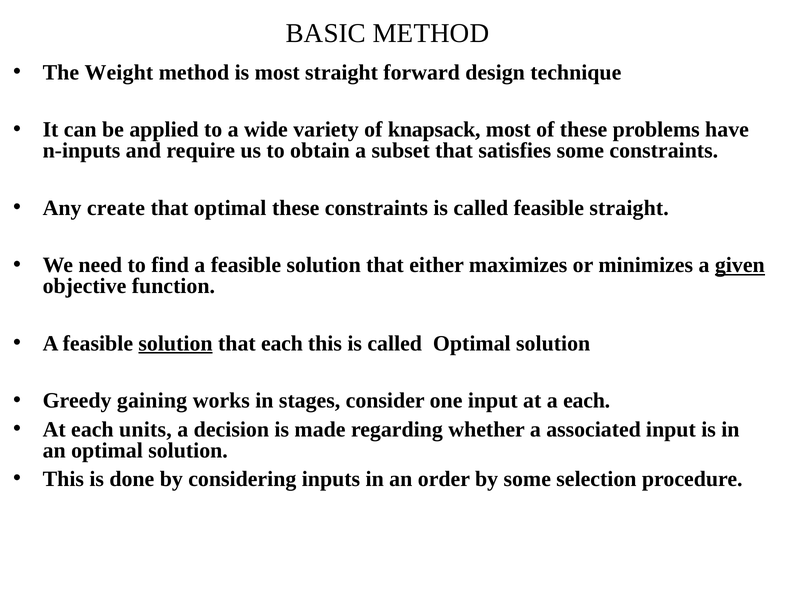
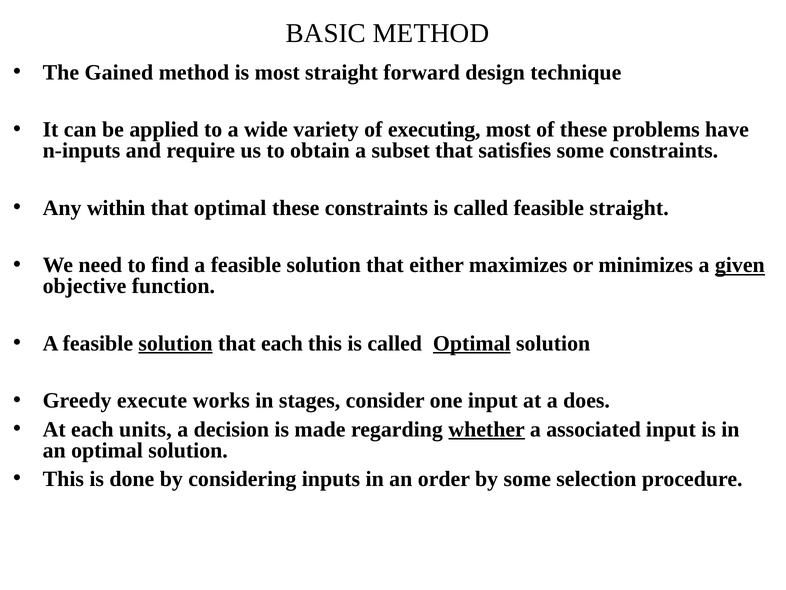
Weight: Weight -> Gained
knapsack: knapsack -> executing
create: create -> within
Optimal at (472, 343) underline: none -> present
gaining: gaining -> execute
a each: each -> does
whether underline: none -> present
